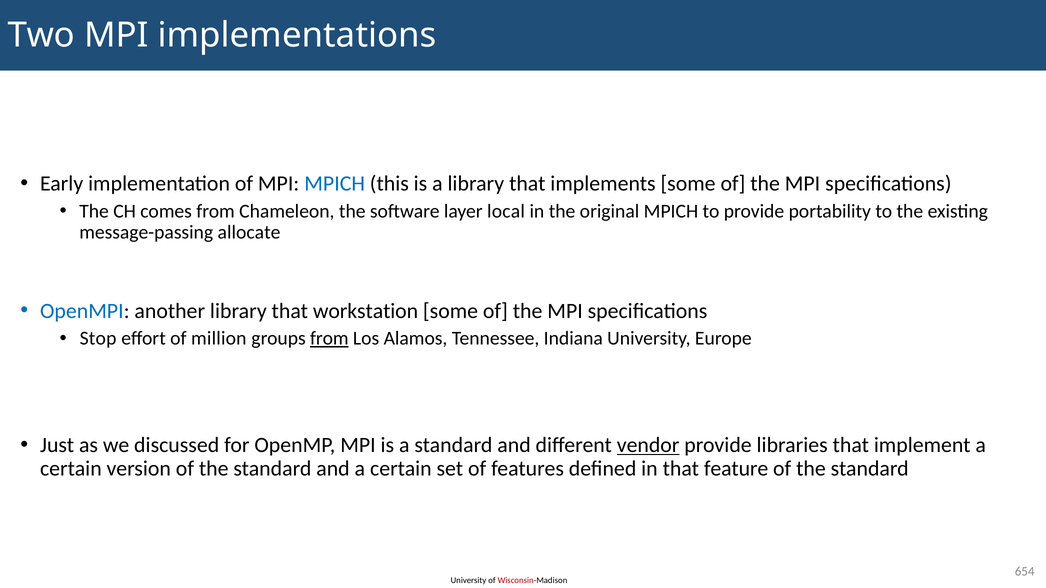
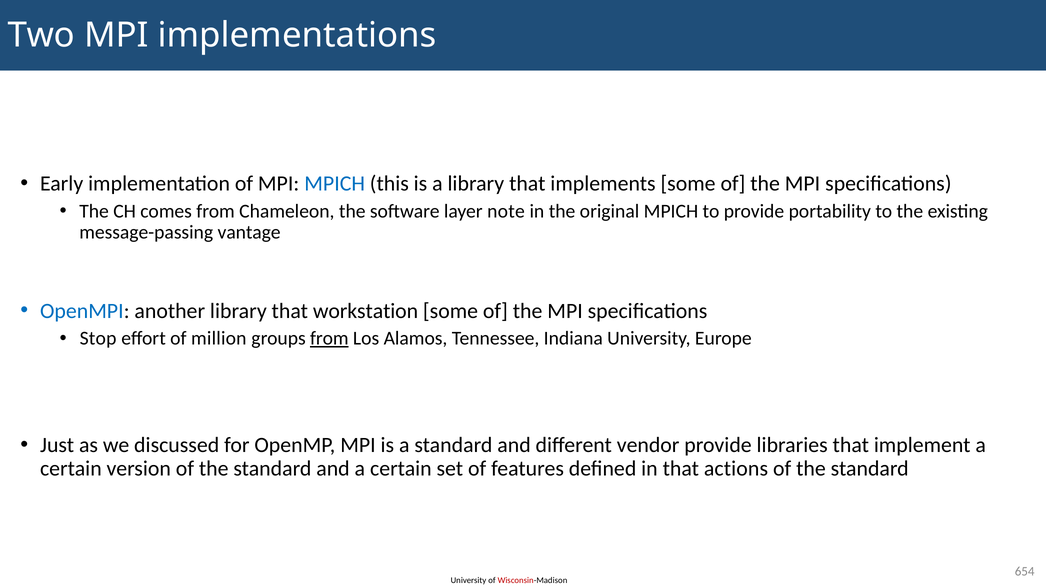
local: local -> note
allocate: allocate -> vantage
vendor underline: present -> none
feature: feature -> actions
